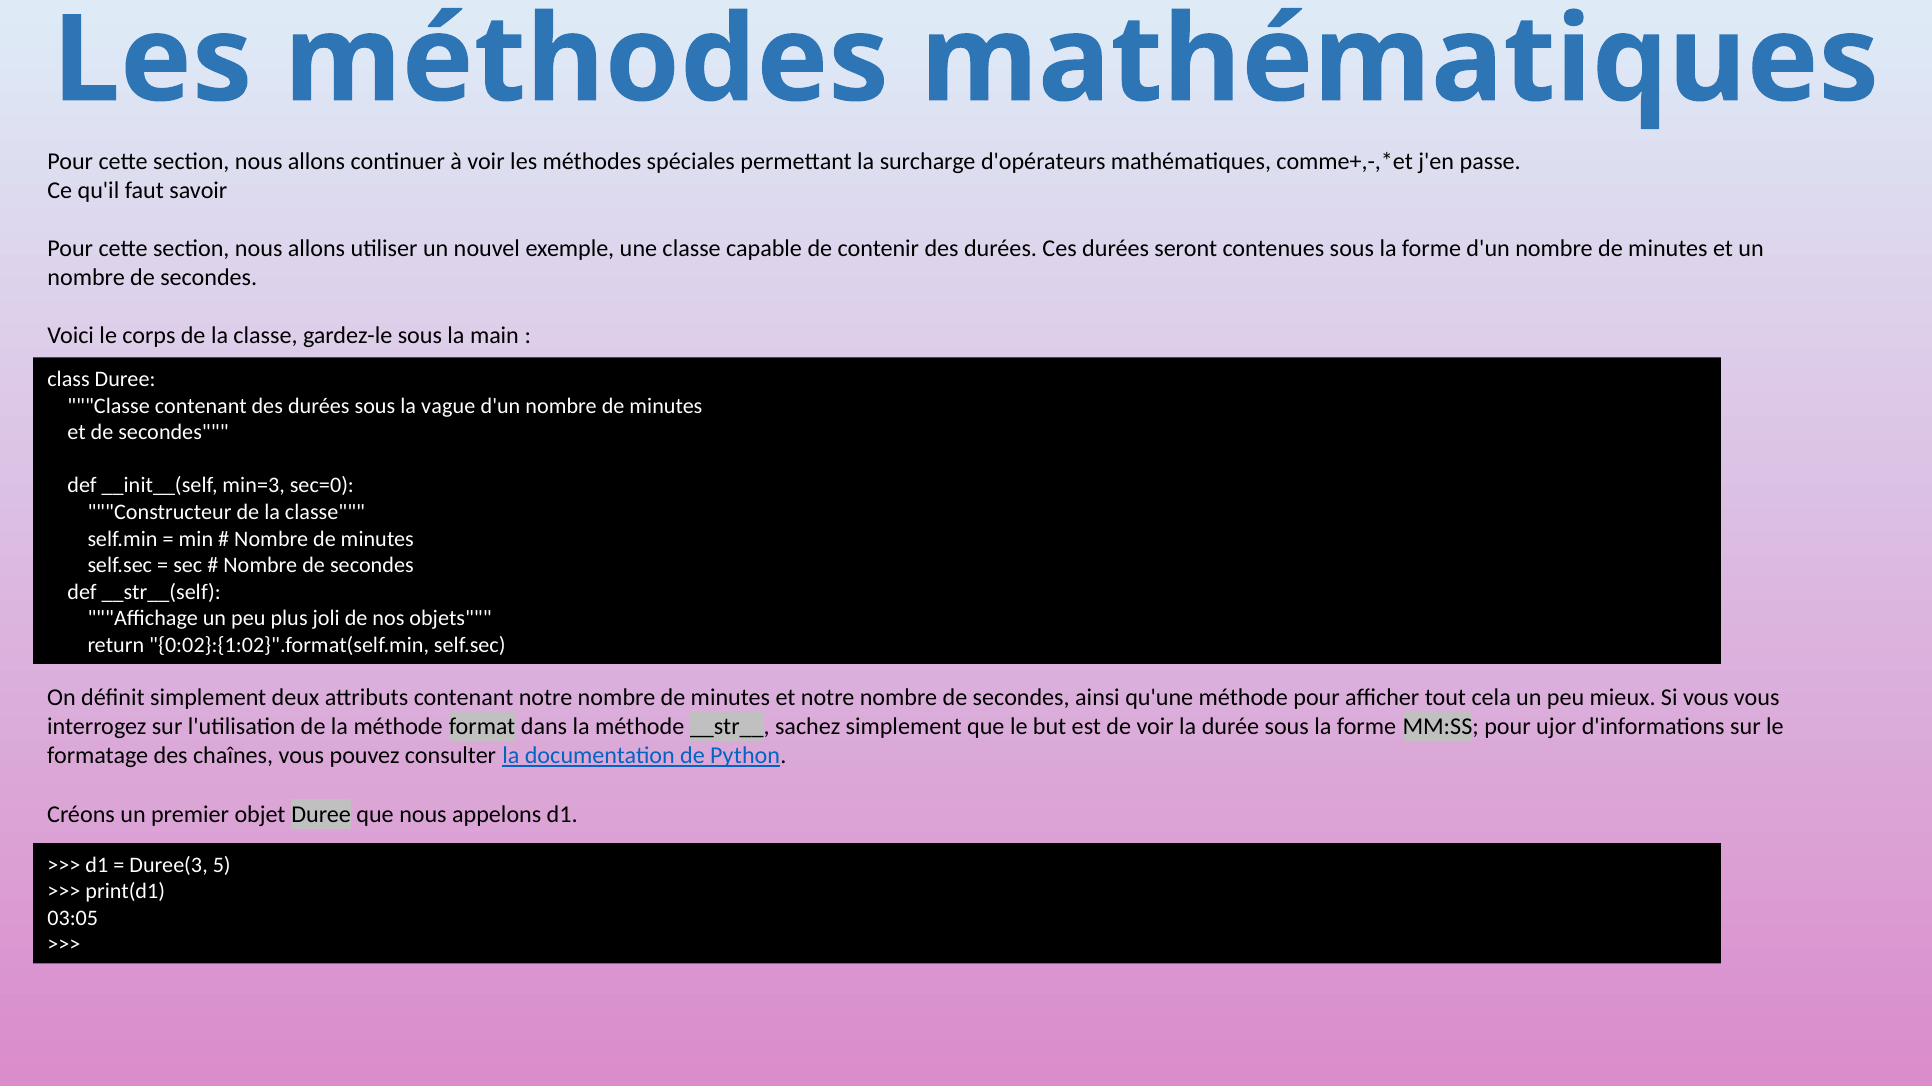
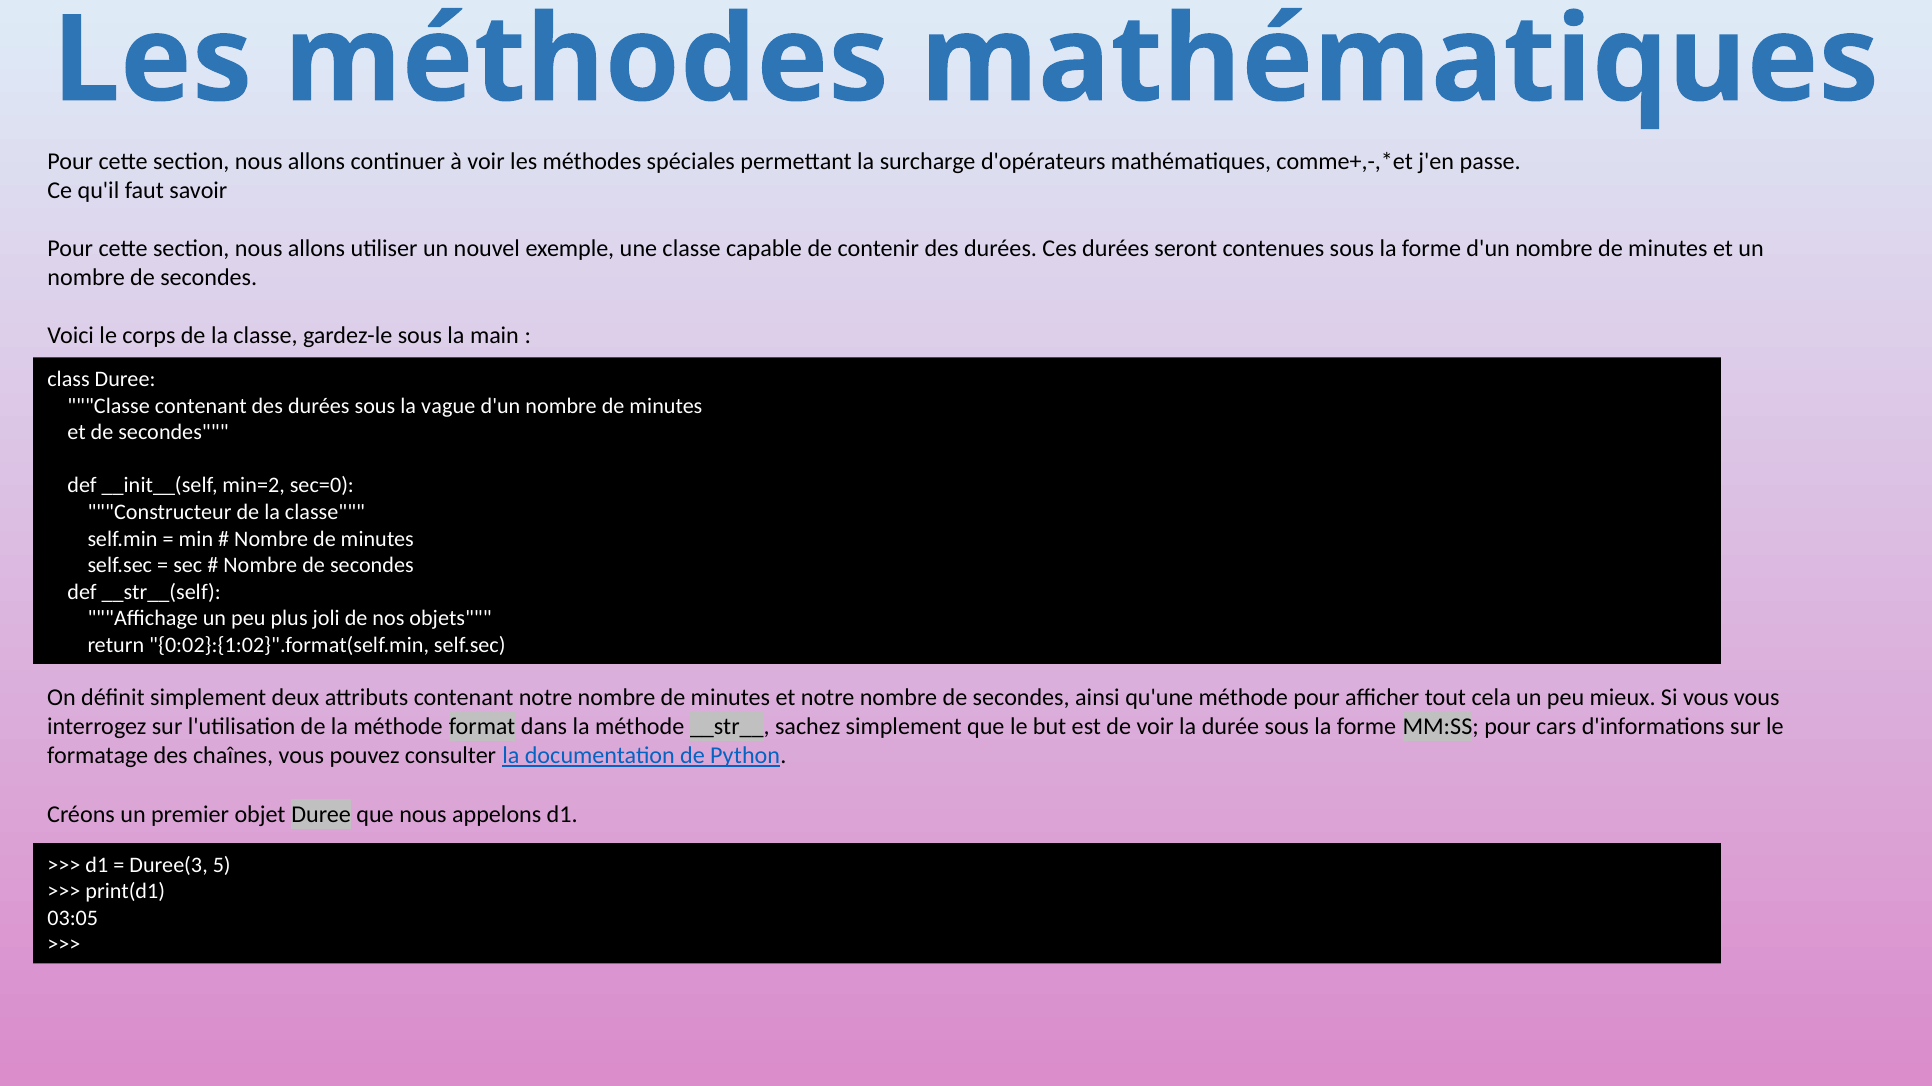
min=3: min=3 -> min=2
ujor: ujor -> cars
